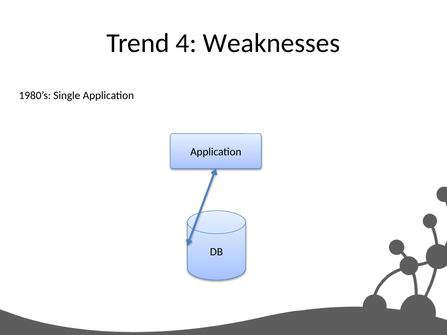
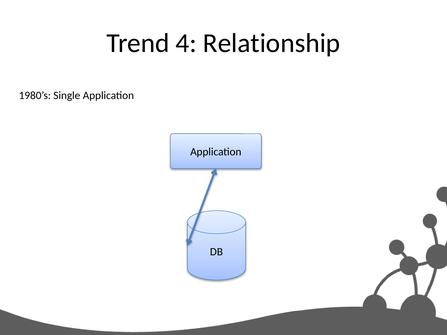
Weaknesses: Weaknesses -> Relationship
